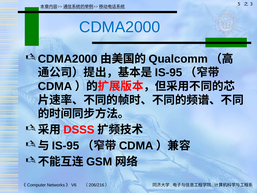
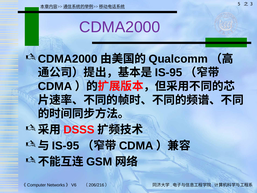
CDMA2000 colour: blue -> purple
